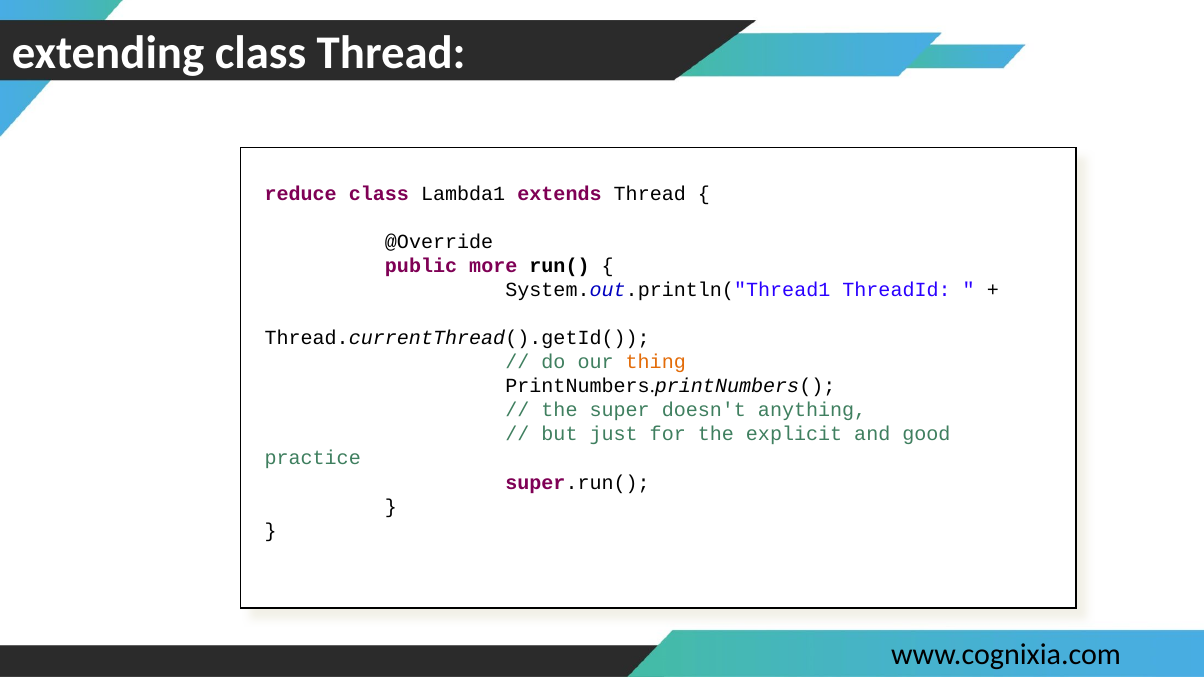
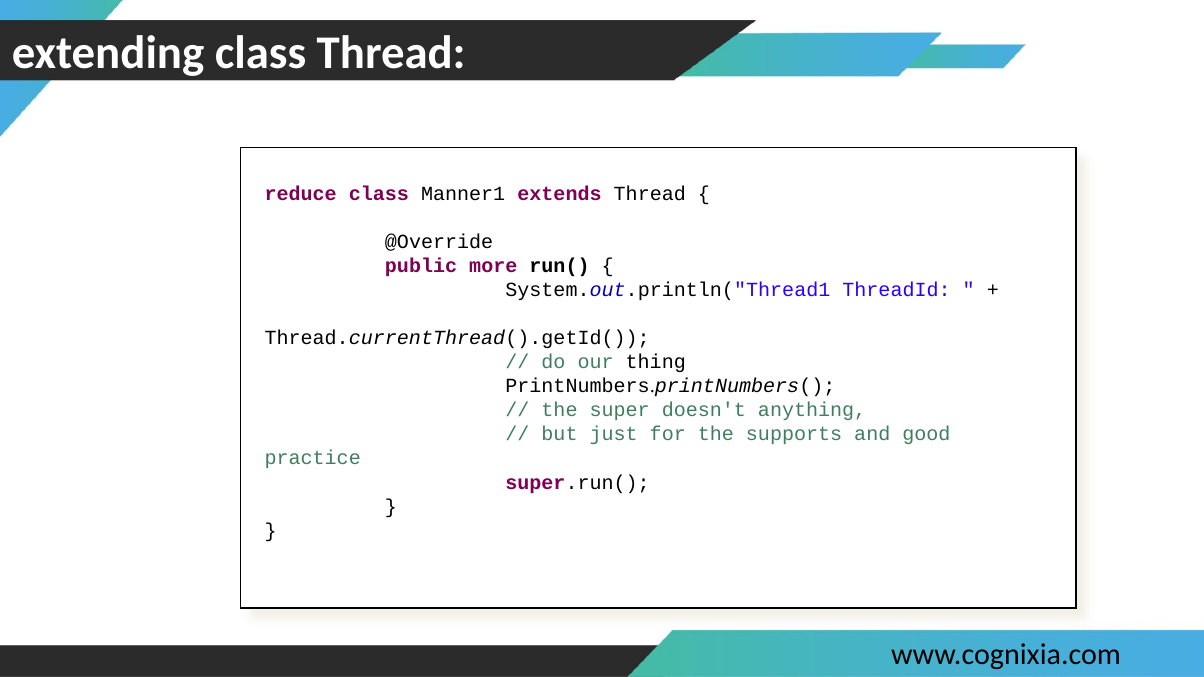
Lambda1: Lambda1 -> Manner1
thing colour: orange -> black
explicit: explicit -> supports
